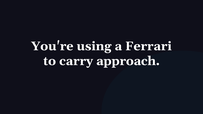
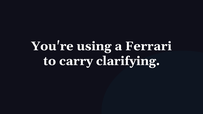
approach: approach -> clarifying
